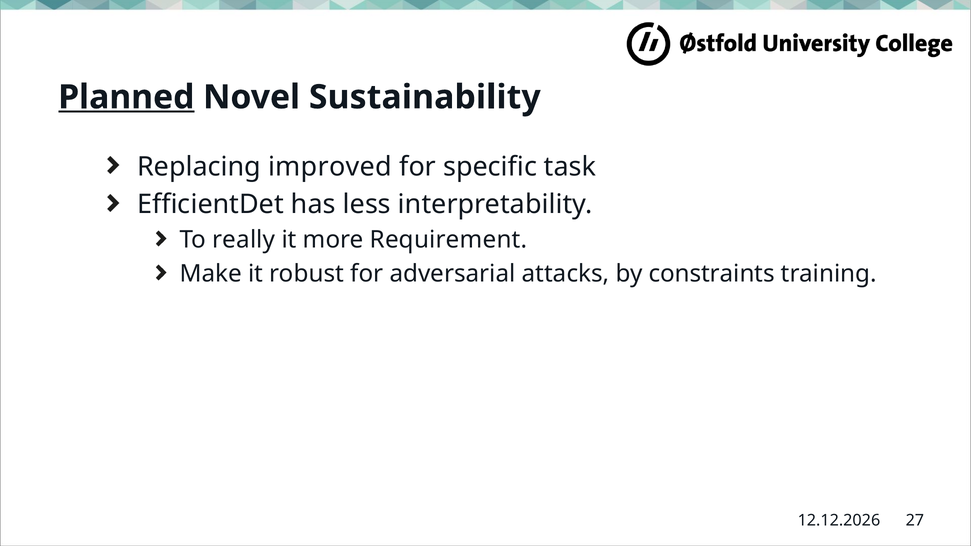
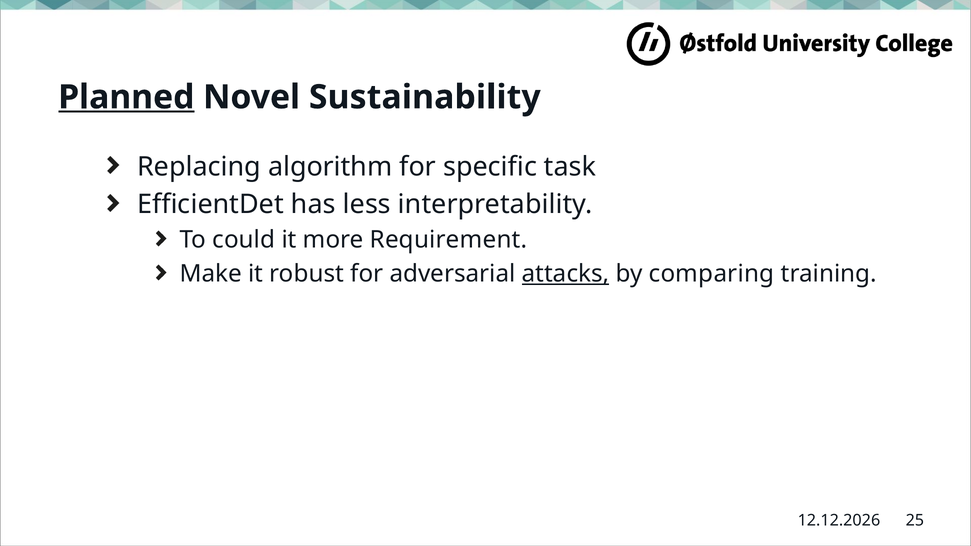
improved: improved -> algorithm
really: really -> could
attacks underline: none -> present
constraints: constraints -> comparing
27: 27 -> 25
